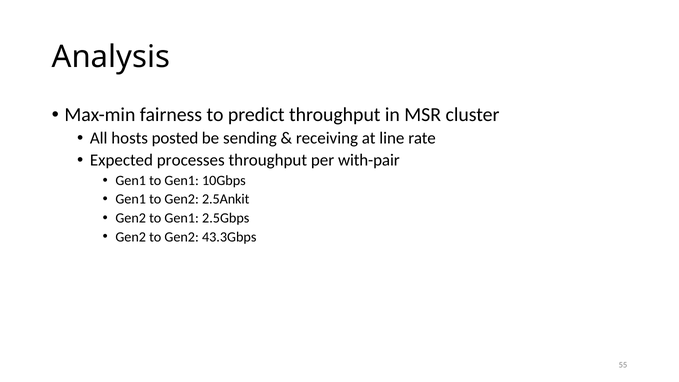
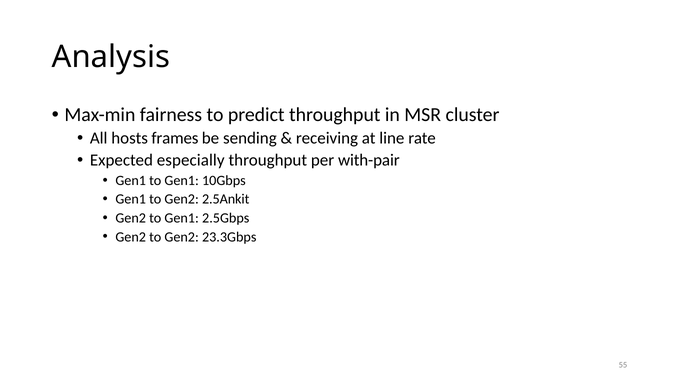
posted: posted -> frames
processes: processes -> especially
43.3Gbps: 43.3Gbps -> 23.3Gbps
